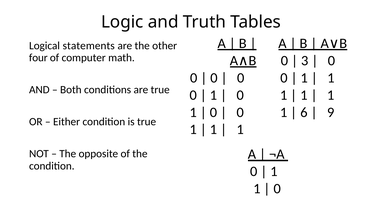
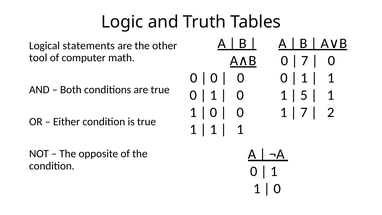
four: four -> tool
3 at (305, 61): 3 -> 7
1 at (304, 95): 1 -> 5
6 at (304, 112): 6 -> 7
9: 9 -> 2
